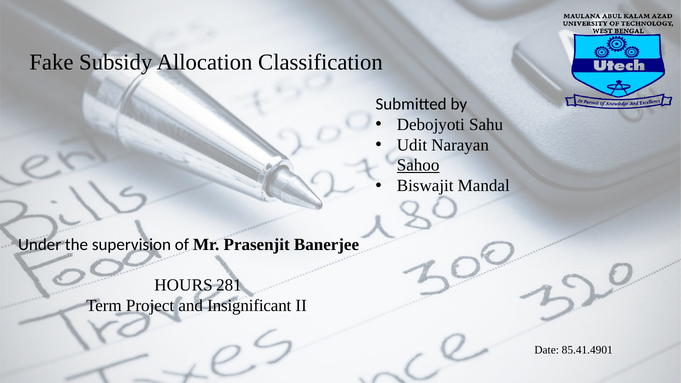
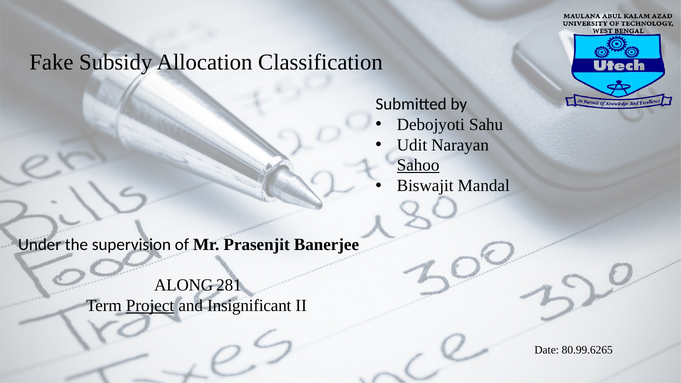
HOURS: HOURS -> ALONG
Project underline: none -> present
85.41.4901: 85.41.4901 -> 80.99.6265
